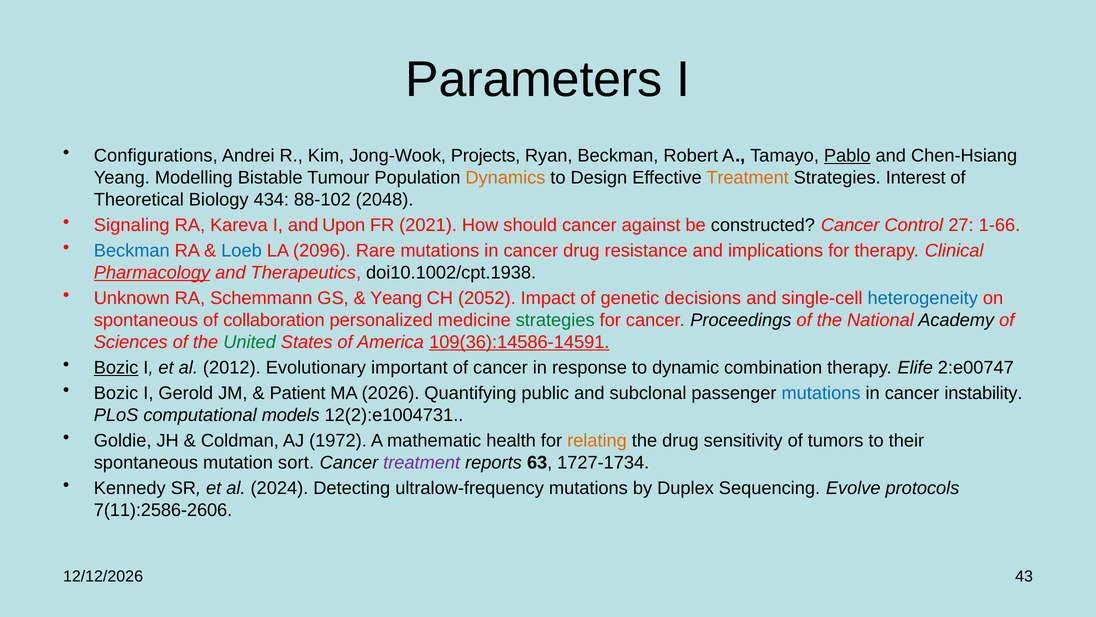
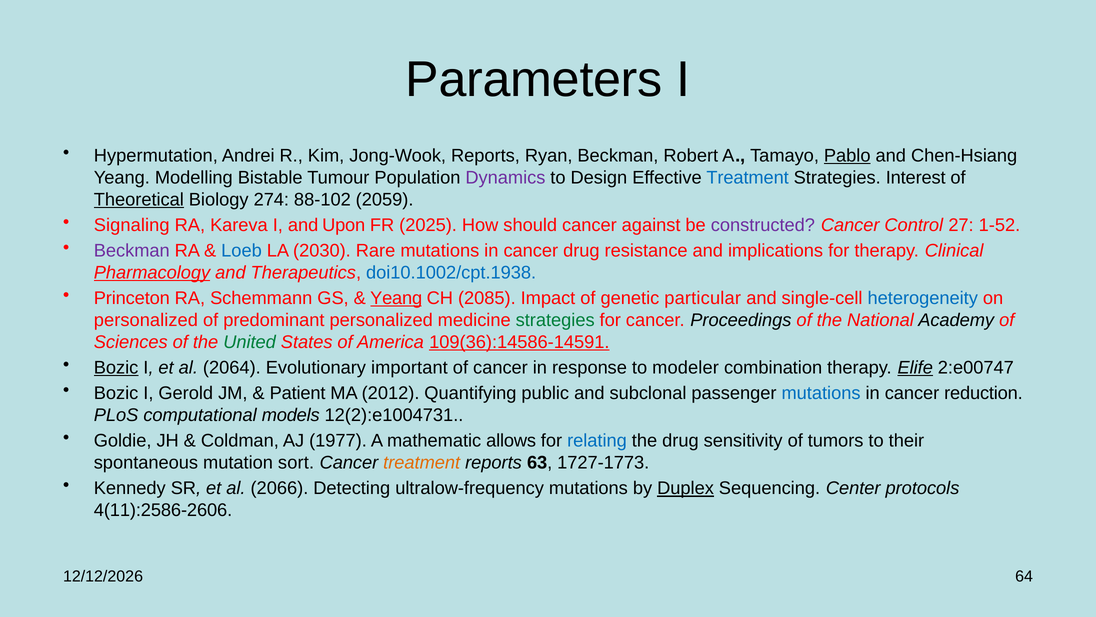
Configurations: Configurations -> Hypermutation
Jong-Wook Projects: Projects -> Reports
Dynamics colour: orange -> purple
Treatment at (748, 178) colour: orange -> blue
Theoretical underline: none -> present
434: 434 -> 274
2048: 2048 -> 2059
2021: 2021 -> 2025
constructed colour: black -> purple
1-66: 1-66 -> 1-52
Beckman at (132, 251) colour: blue -> purple
2096: 2096 -> 2030
doi10.1002/cpt.1938 colour: black -> blue
Unknown: Unknown -> Princeton
Yeang at (396, 298) underline: none -> present
2052: 2052 -> 2085
decisions: decisions -> particular
spontaneous at (146, 320): spontaneous -> personalized
collaboration: collaboration -> predominant
2012: 2012 -> 2064
dynamic: dynamic -> modeler
Elife underline: none -> present
2026: 2026 -> 2012
instability: instability -> reduction
1972: 1972 -> 1977
health: health -> allows
relating colour: orange -> blue
treatment at (422, 462) colour: purple -> orange
1727-1734: 1727-1734 -> 1727-1773
2024: 2024 -> 2066
Duplex underline: none -> present
Evolve: Evolve -> Center
7(11):2586-2606: 7(11):2586-2606 -> 4(11):2586-2606
43: 43 -> 64
